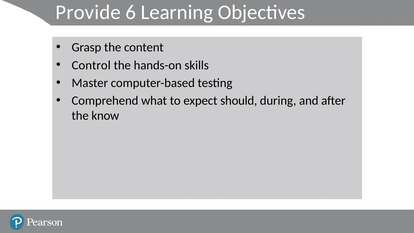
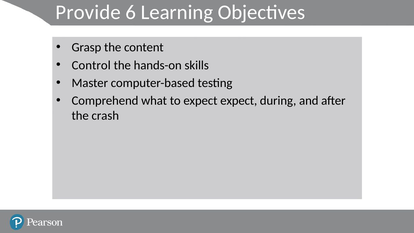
expect should: should -> expect
know: know -> crash
